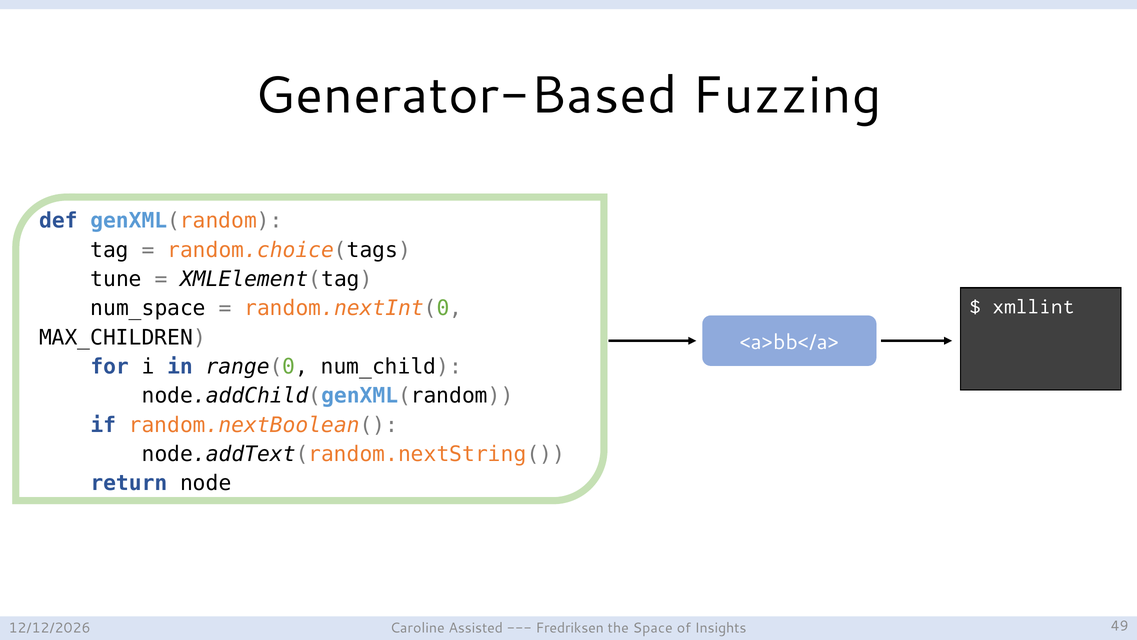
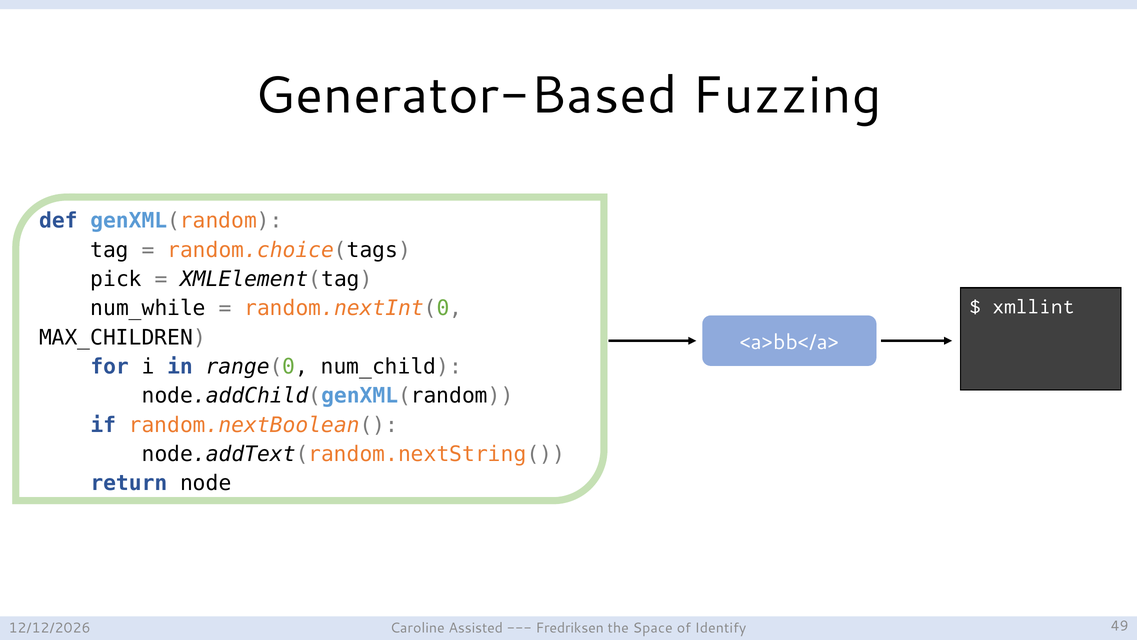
tune: tune -> pick
num_space: num_space -> num_while
Insights: Insights -> Identify
